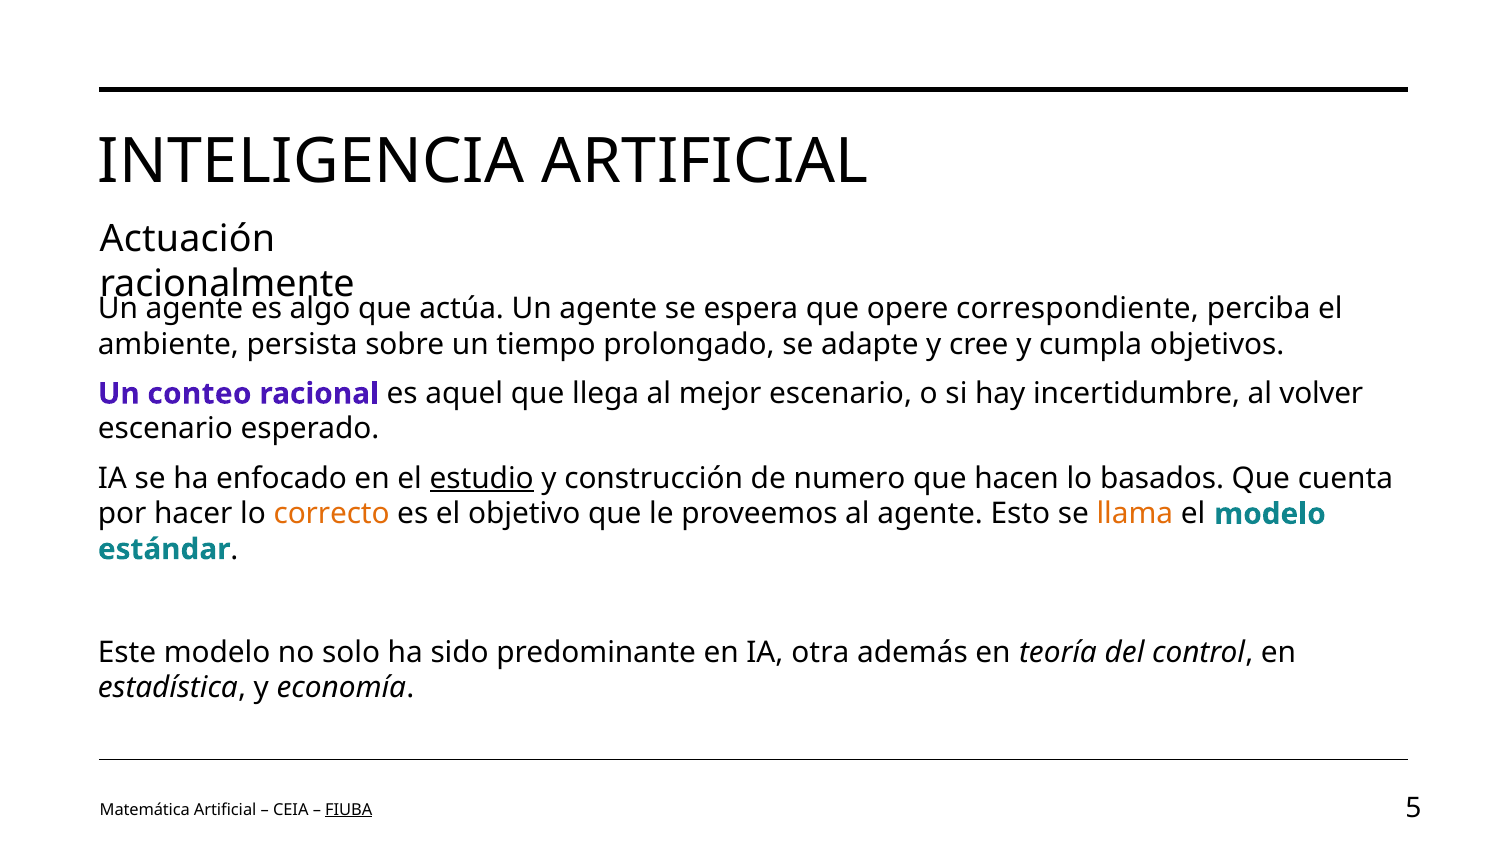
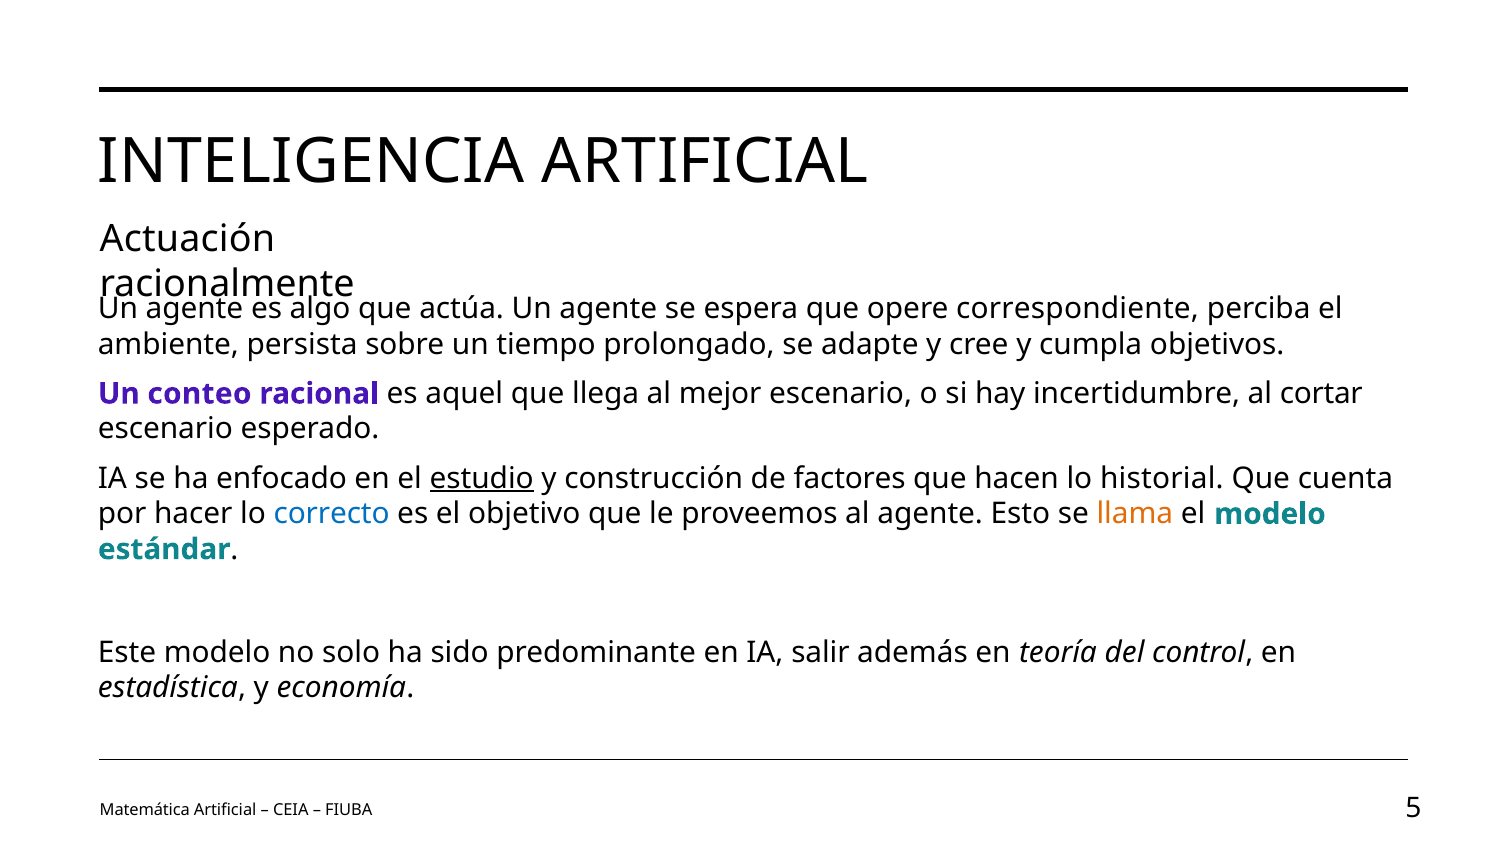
volver: volver -> cortar
numero: numero -> factores
basados: basados -> historial
correcto colour: orange -> blue
otra: otra -> salir
FIUBA underline: present -> none
